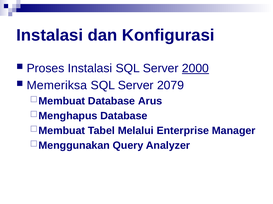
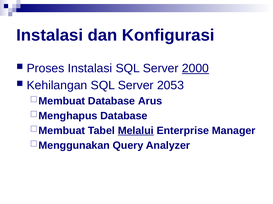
Memeriksa: Memeriksa -> Kehilangan
2079: 2079 -> 2053
Melalui underline: none -> present
